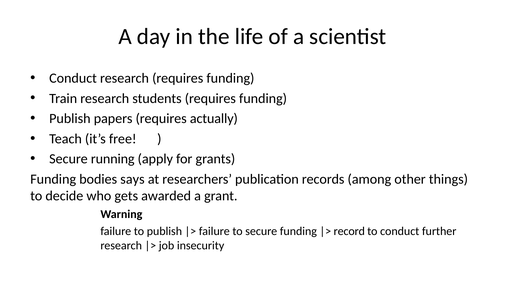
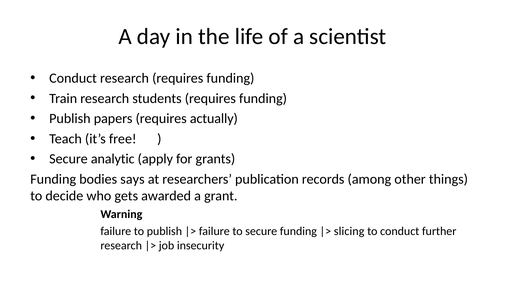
running: running -> analytic
record: record -> slicing
